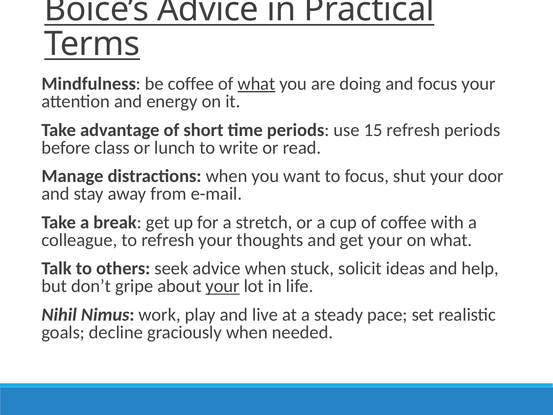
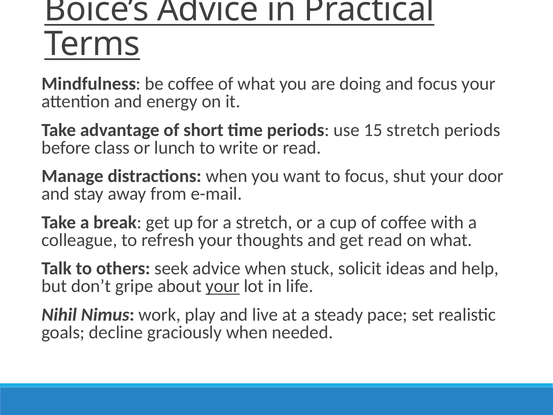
what at (256, 84) underline: present -> none
15 refresh: refresh -> stretch
get your: your -> read
